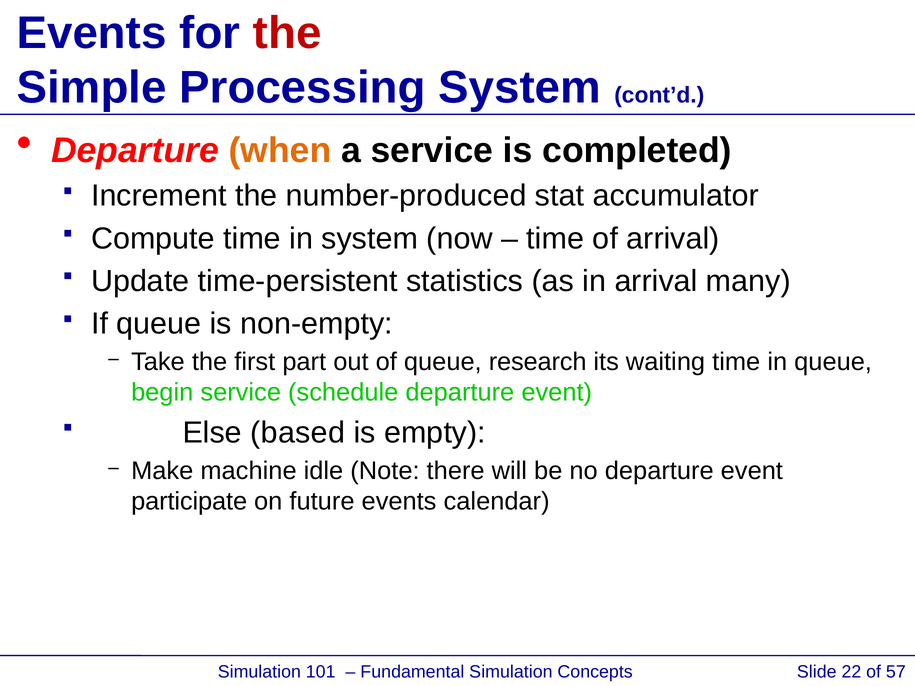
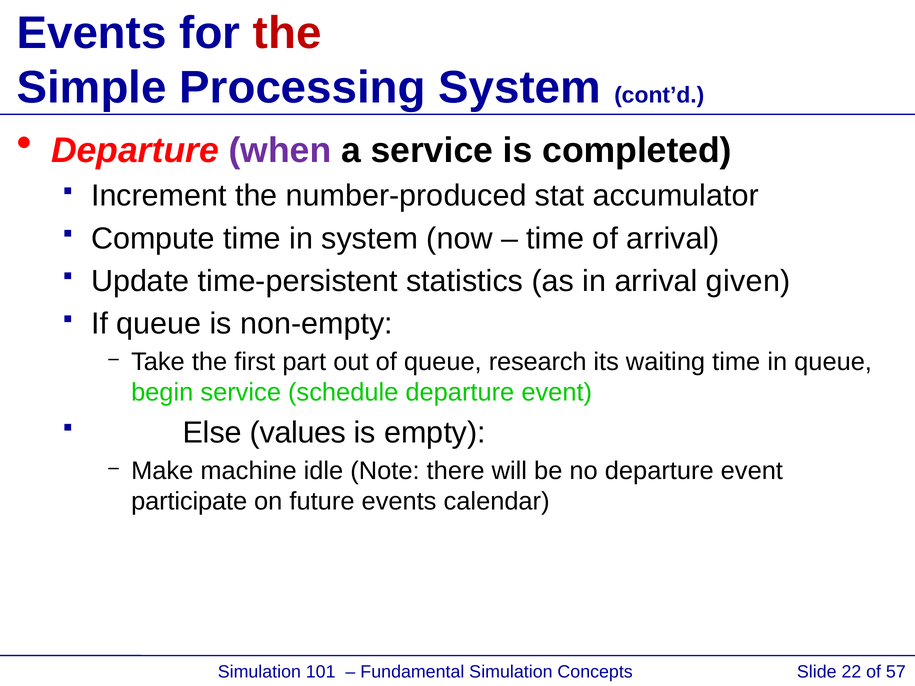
when colour: orange -> purple
many: many -> given
based: based -> values
